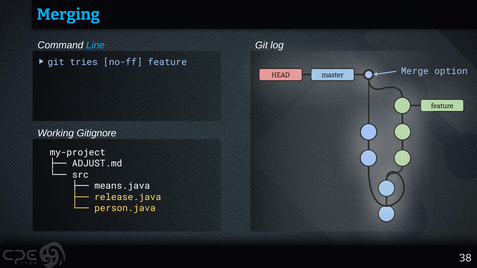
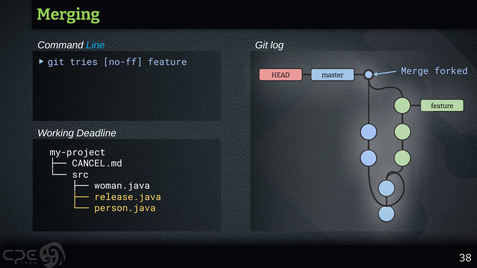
Merging colour: light blue -> light green
option: option -> forked
Gitignore: Gitignore -> Deadline
ADJUST.md: ADJUST.md -> CANCEL.md
means.java: means.java -> woman.java
